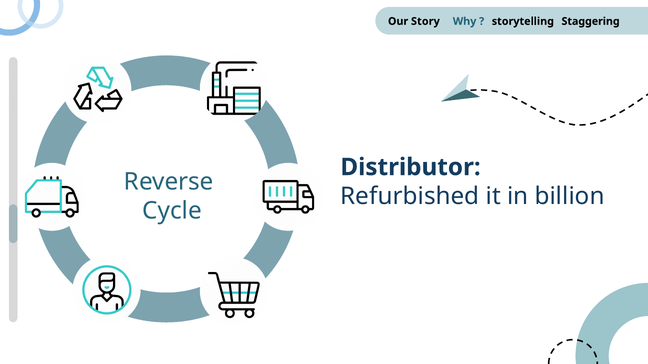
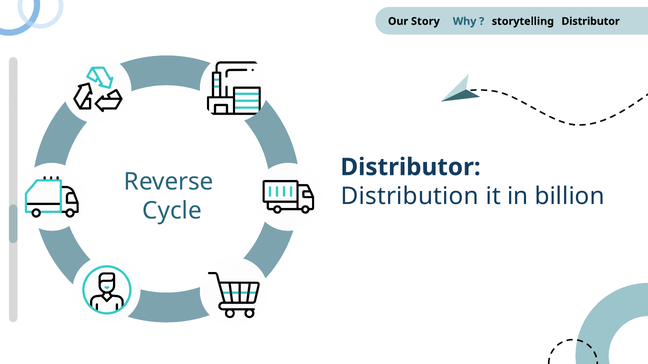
storytelling Staggering: Staggering -> Distributor
Refurbished: Refurbished -> Distribution
